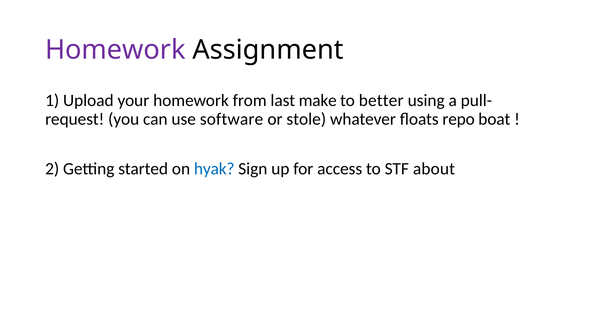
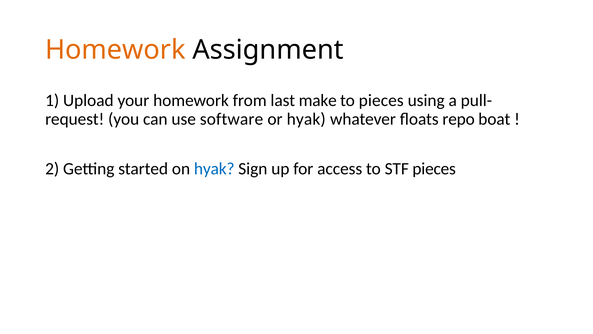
Homework at (115, 50) colour: purple -> orange
to better: better -> pieces
or stole: stole -> hyak
STF about: about -> pieces
